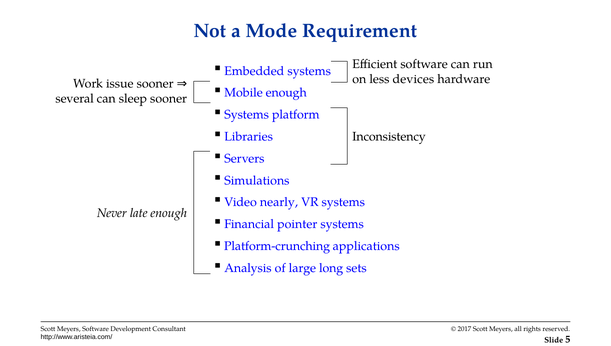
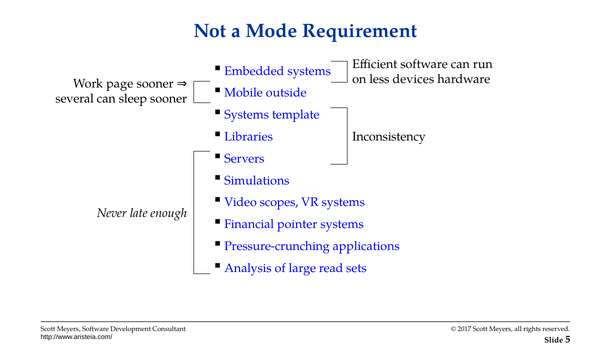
issue: issue -> page
Mobile enough: enough -> outside
platform: platform -> template
nearly: nearly -> scopes
Platform-crunching: Platform-crunching -> Pressure-crunching
long: long -> read
